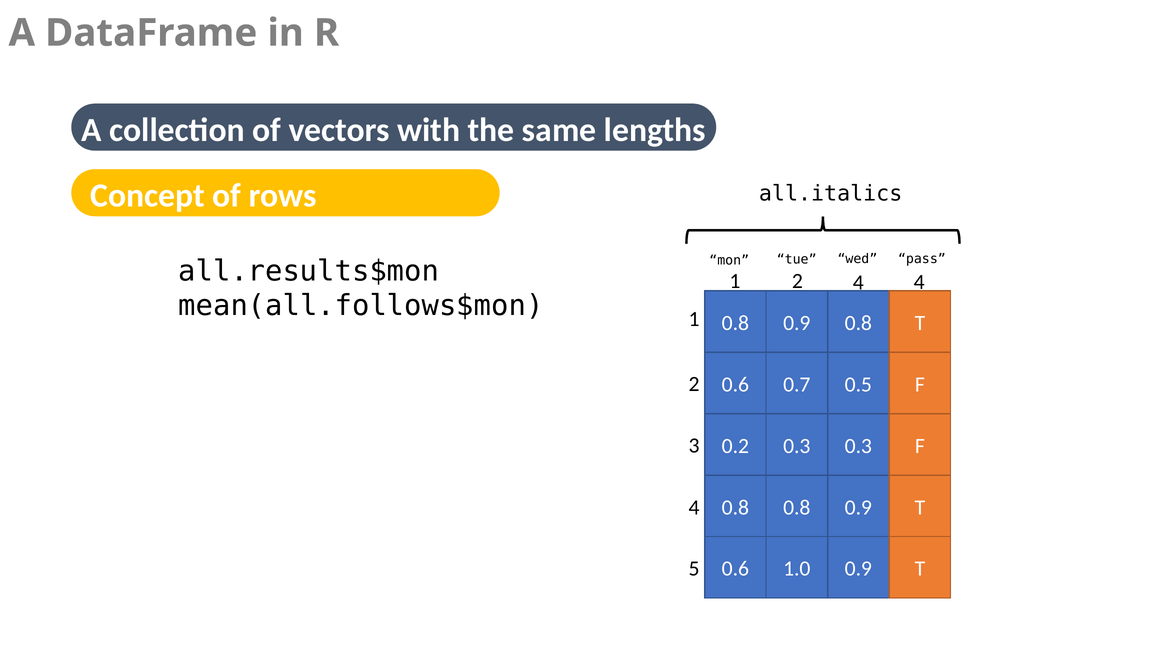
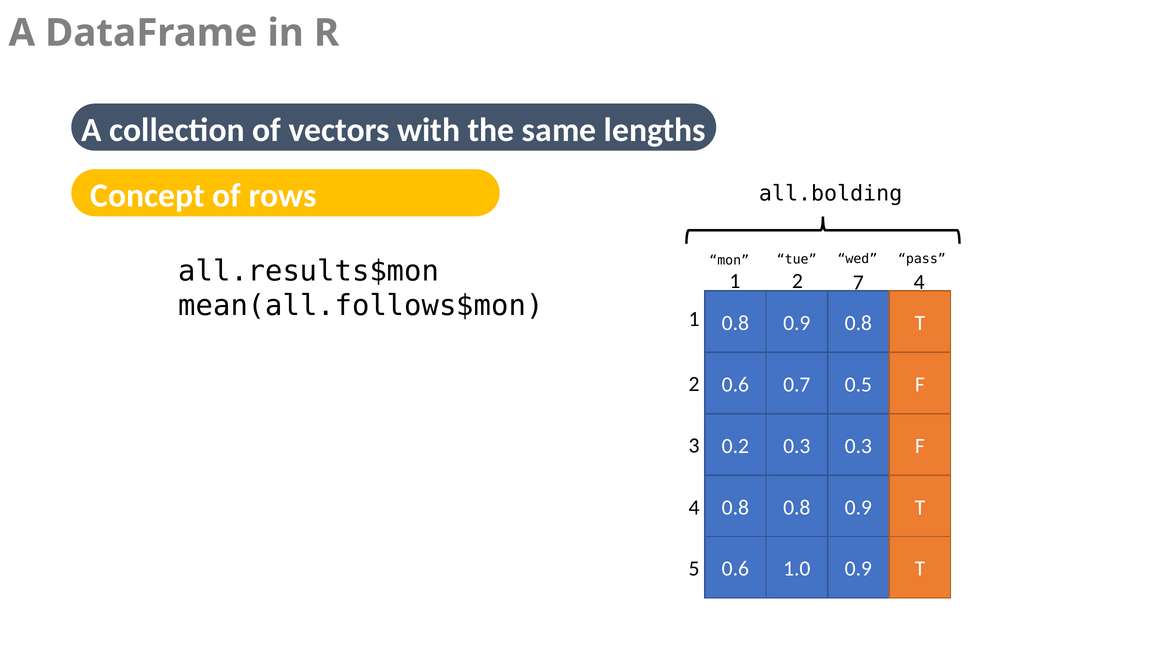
all.italics: all.italics -> all.bolding
2 4: 4 -> 7
